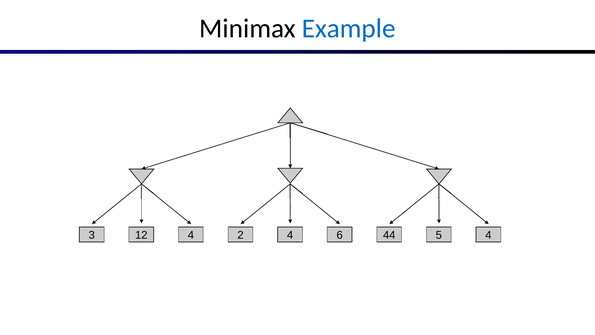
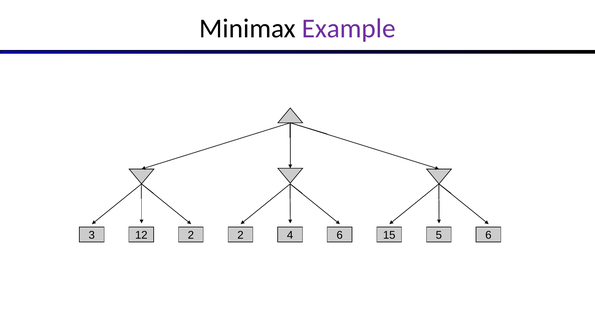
Example colour: blue -> purple
12 4: 4 -> 2
44: 44 -> 15
5 4: 4 -> 6
